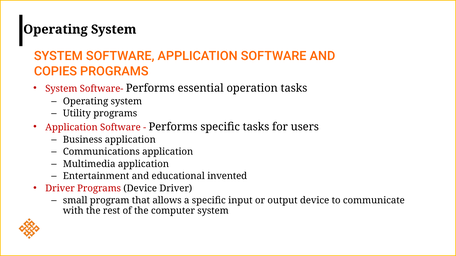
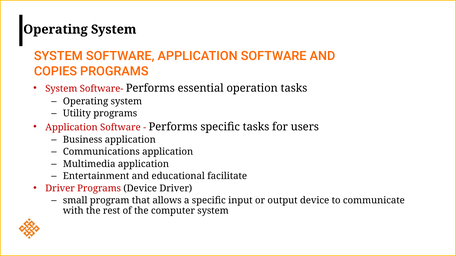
invented: invented -> facilitate
